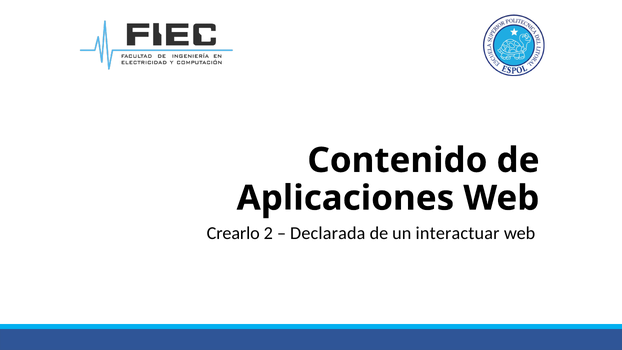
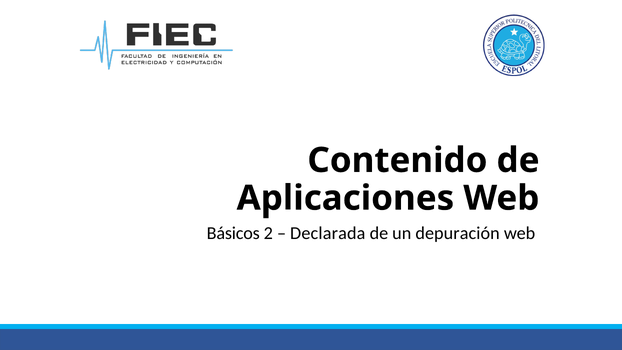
Crearlo: Crearlo -> Básicos
interactuar: interactuar -> depuración
